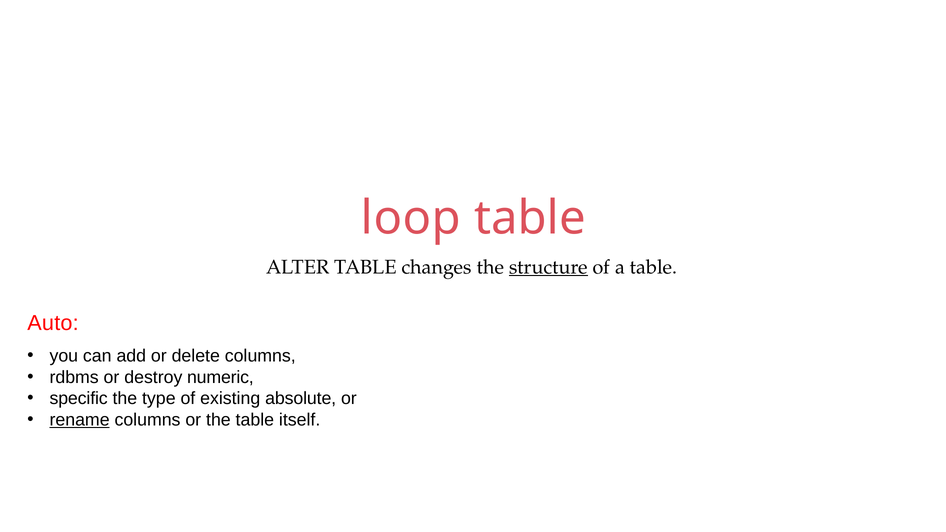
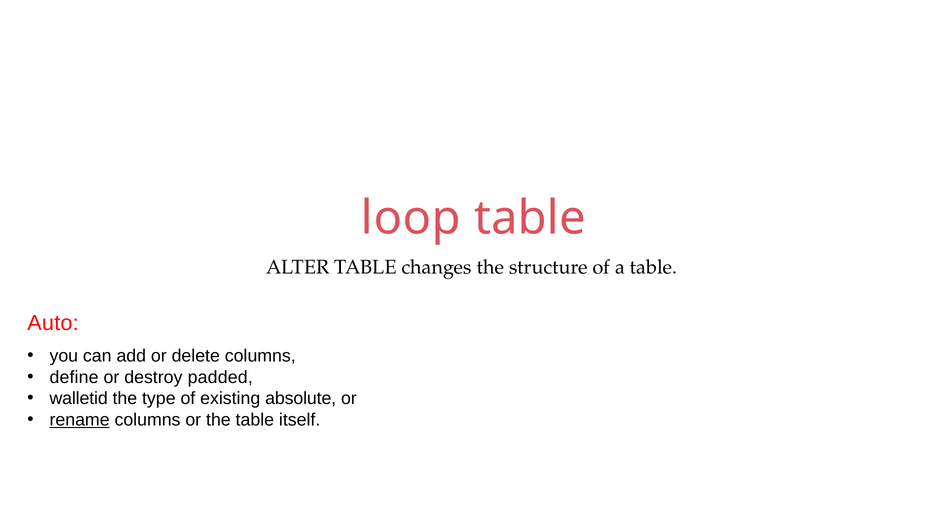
structure underline: present -> none
rdbms: rdbms -> define
numeric: numeric -> padded
specific: specific -> walletid
